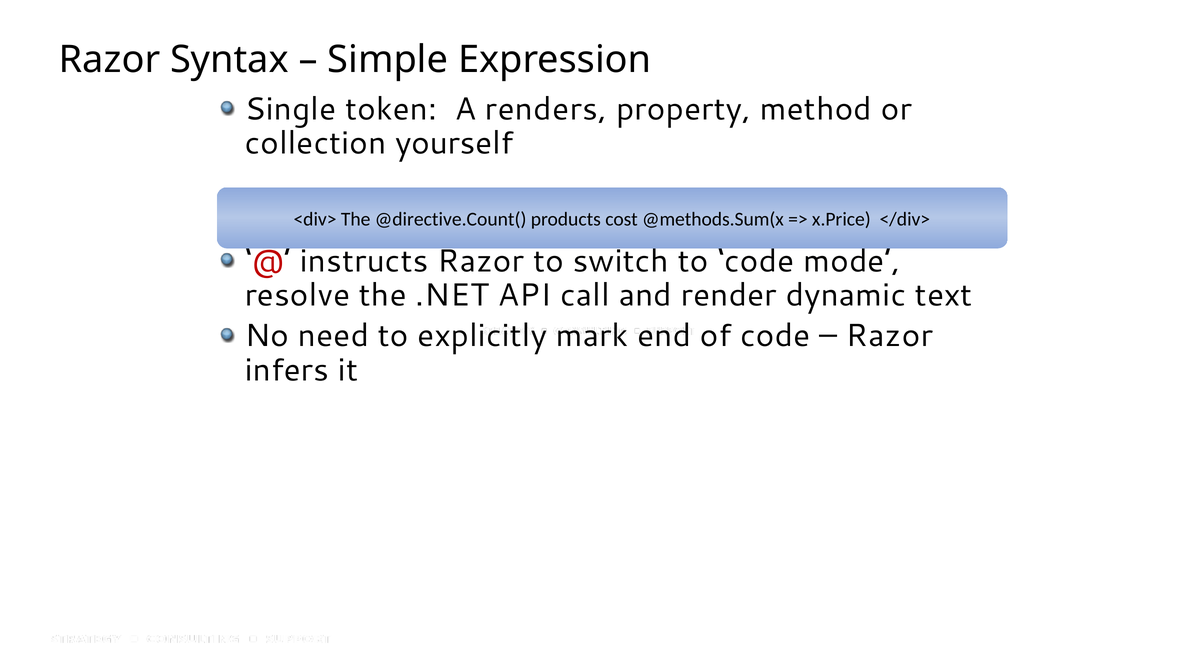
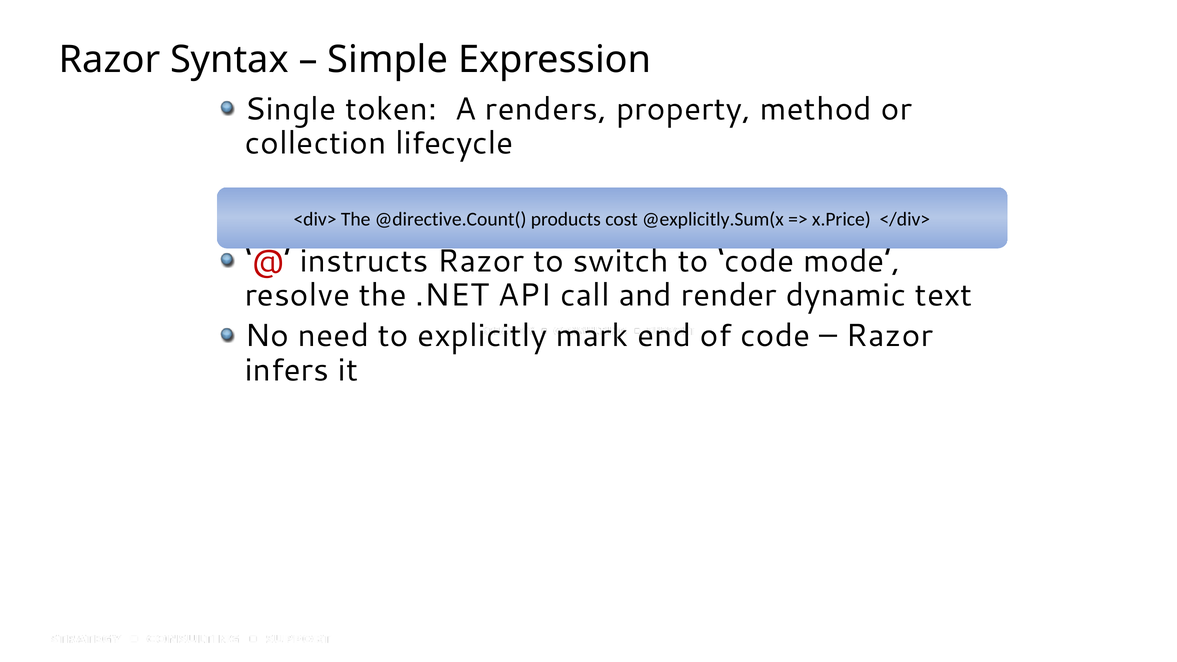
yourself: yourself -> lifecycle
@methods.Sum(x: @methods.Sum(x -> @explicitly.Sum(x
